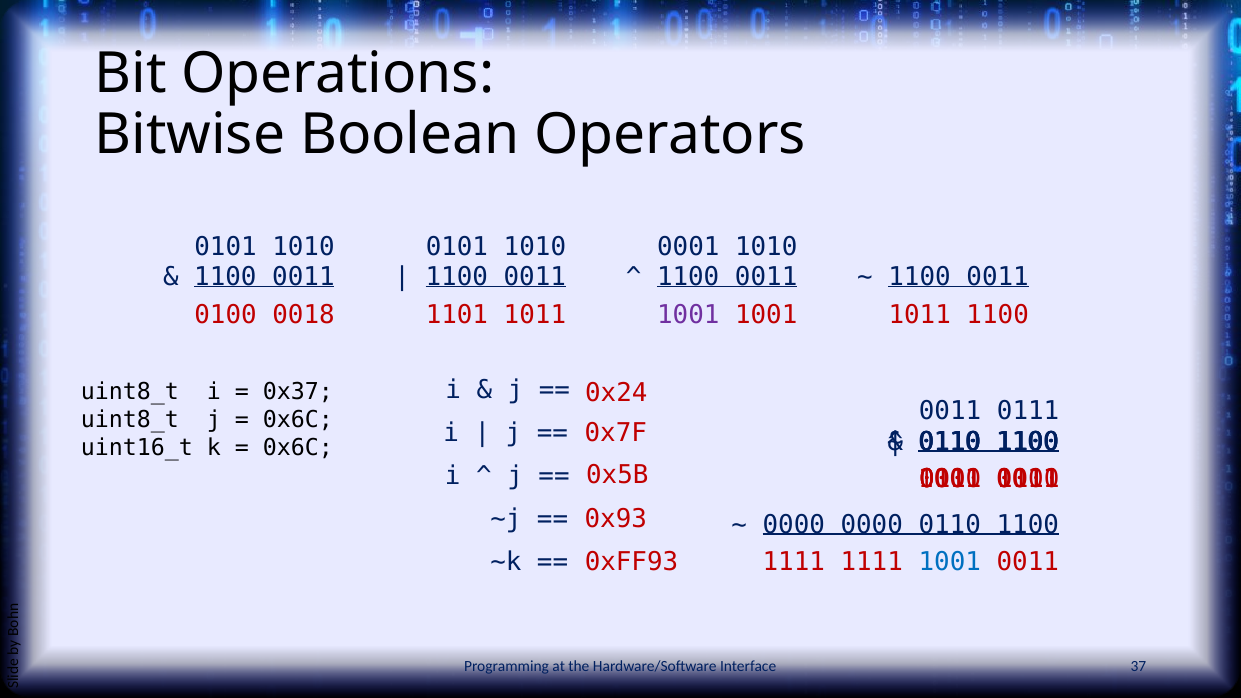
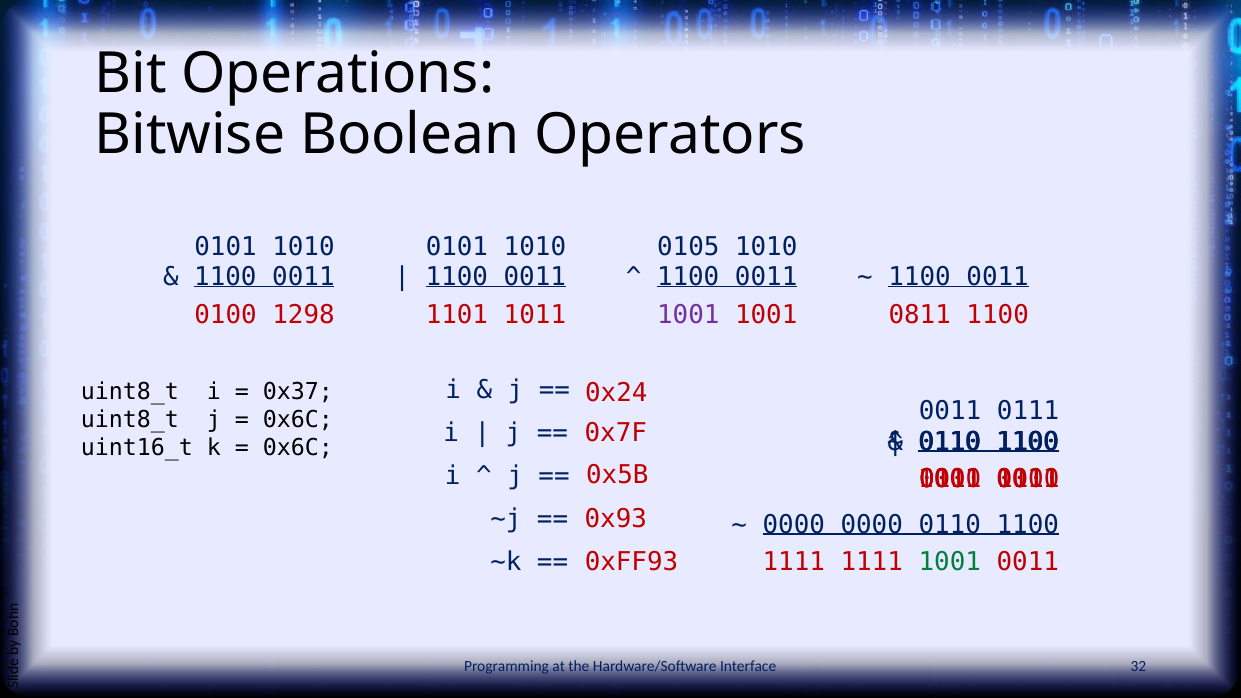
0001: 0001 -> 0105
0018: 0018 -> 1298
1001 1011: 1011 -> 0811
1001 at (950, 562) colour: blue -> green
37: 37 -> 32
